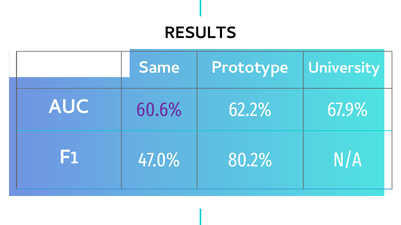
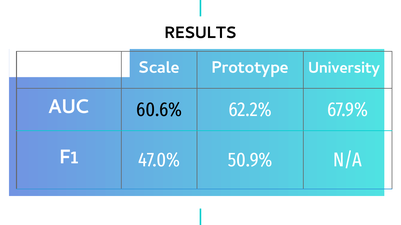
Same: Same -> Scale
60.6% colour: purple -> black
80.2%: 80.2% -> 50.9%
